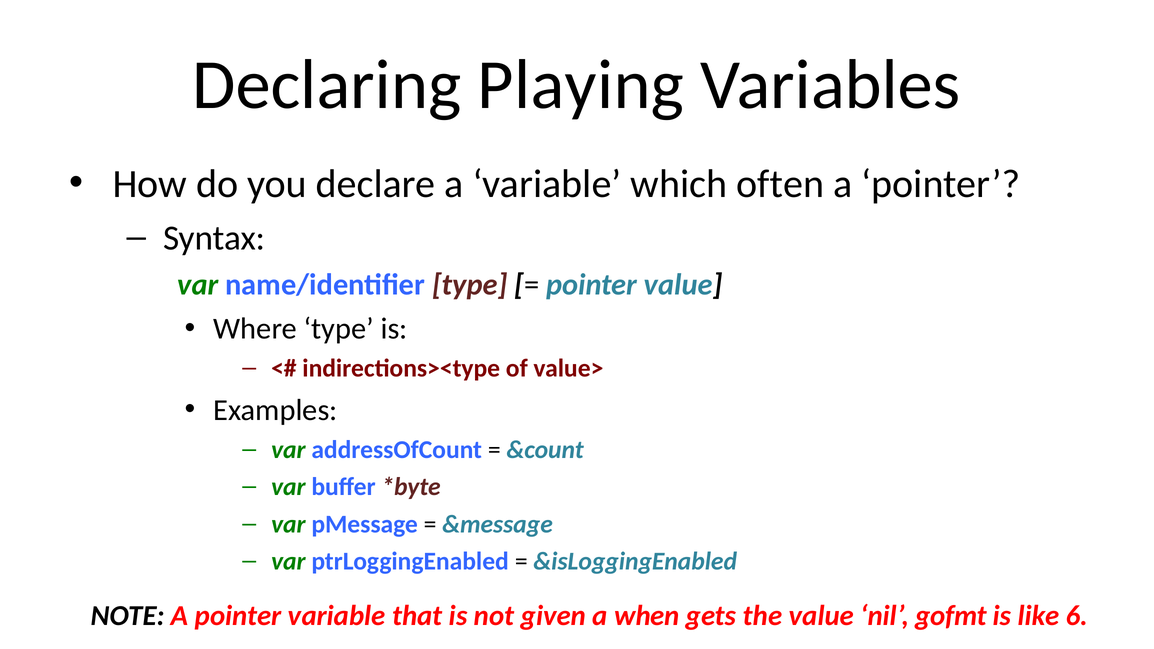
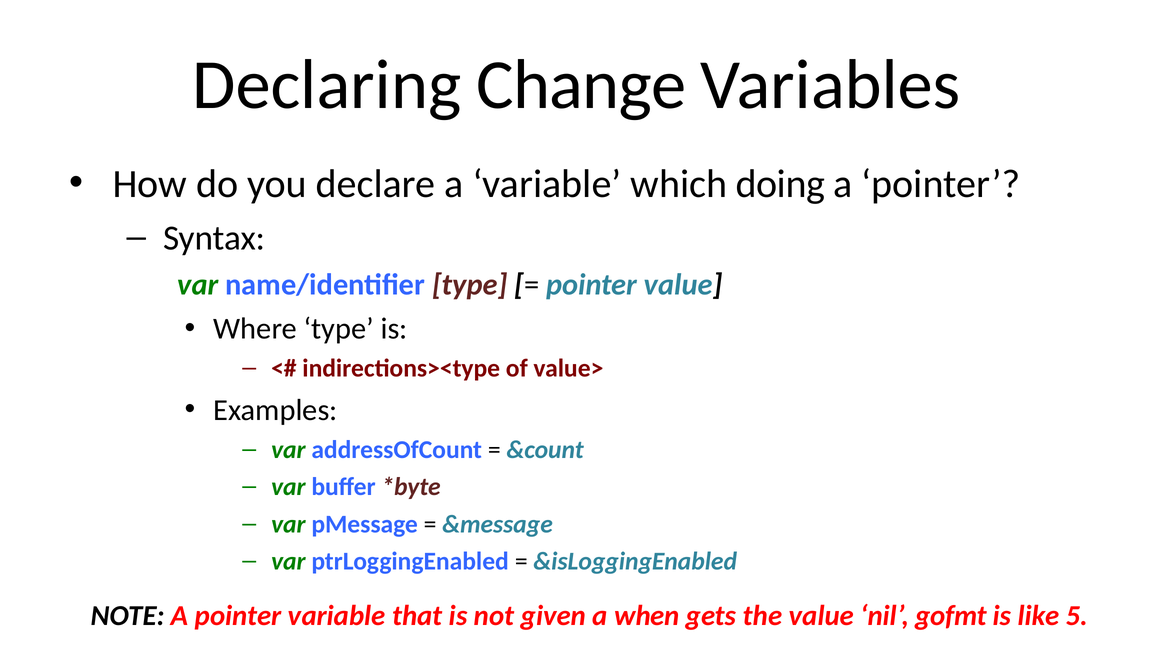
Playing: Playing -> Change
often: often -> doing
6: 6 -> 5
